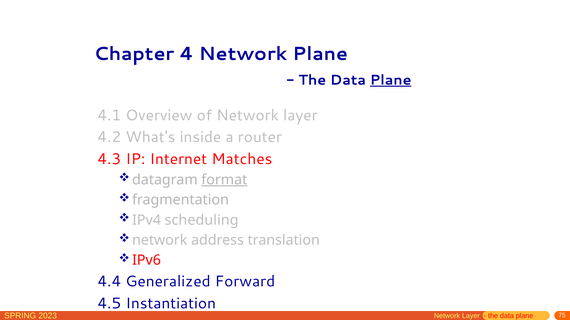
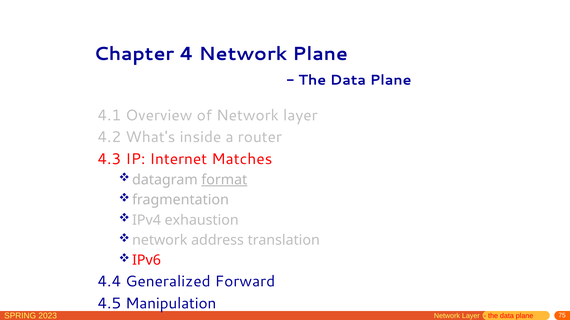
Plane at (391, 80) underline: present -> none
scheduling: scheduling -> exhaustion
Instantiation: Instantiation -> Manipulation
